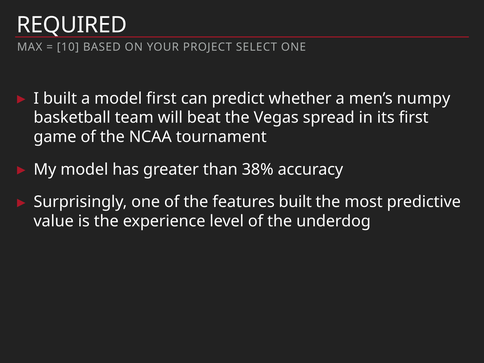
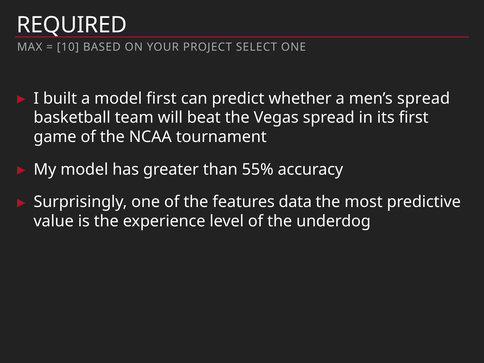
men’s numpy: numpy -> spread
38%: 38% -> 55%
features built: built -> data
